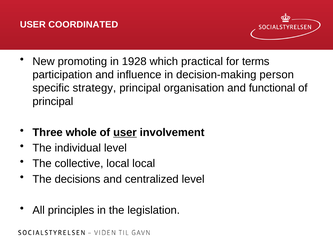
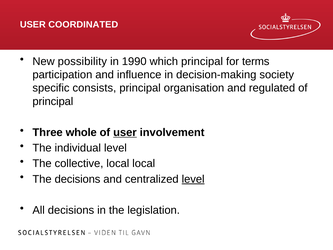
promoting: promoting -> possibility
1928: 1928 -> 1990
which practical: practical -> principal
person: person -> society
strategy: strategy -> consists
functional: functional -> regulated
level at (193, 179) underline: none -> present
All principles: principles -> decisions
